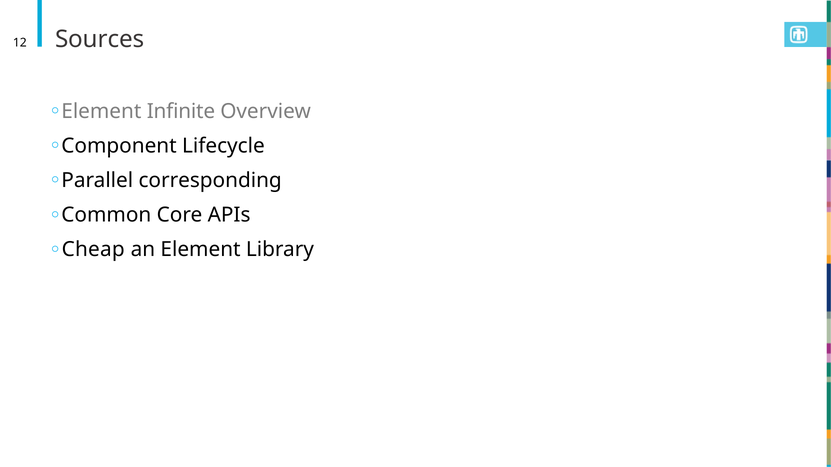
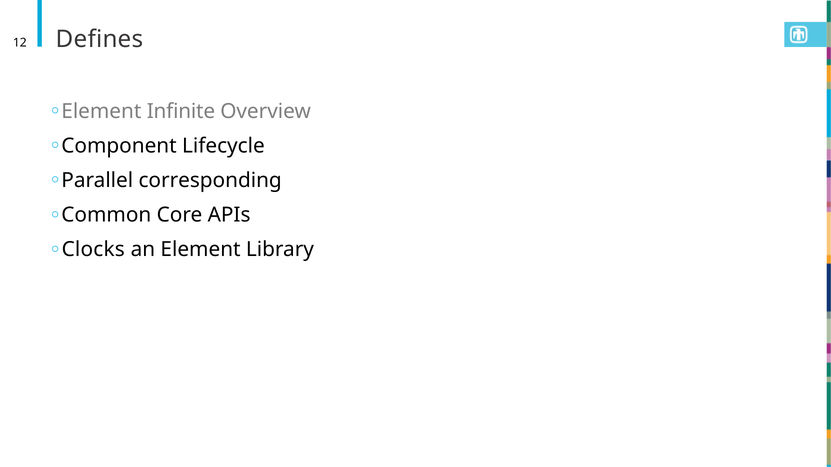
Sources: Sources -> Defines
Cheap: Cheap -> Clocks
